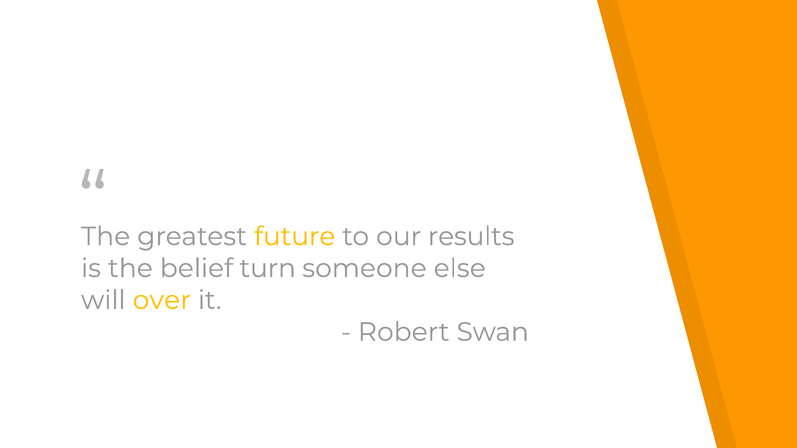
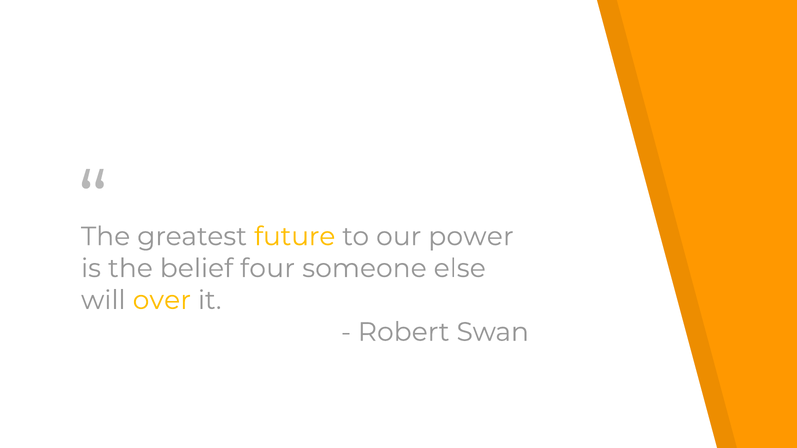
results: results -> power
turn: turn -> four
